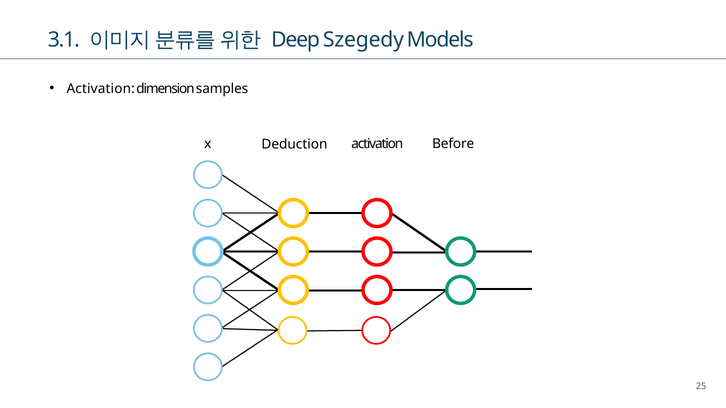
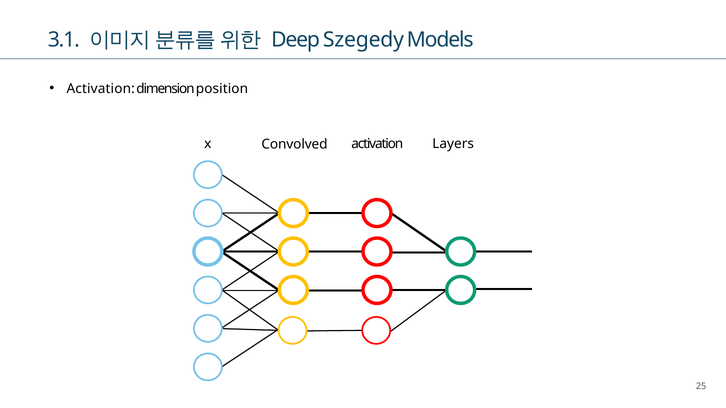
samples: samples -> position
Deduction: Deduction -> Convolved
Before: Before -> Layers
